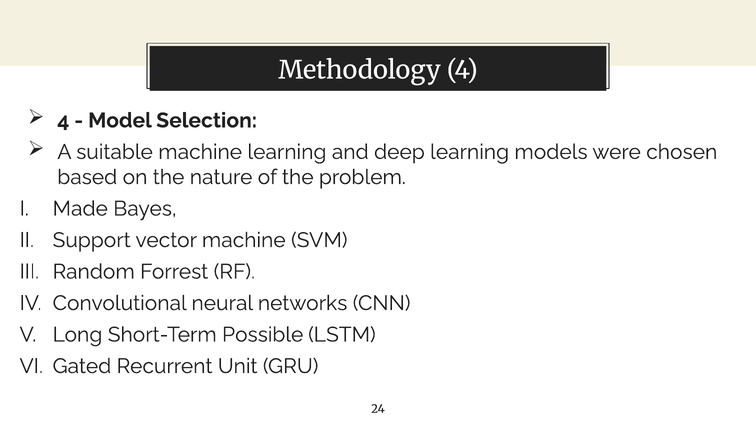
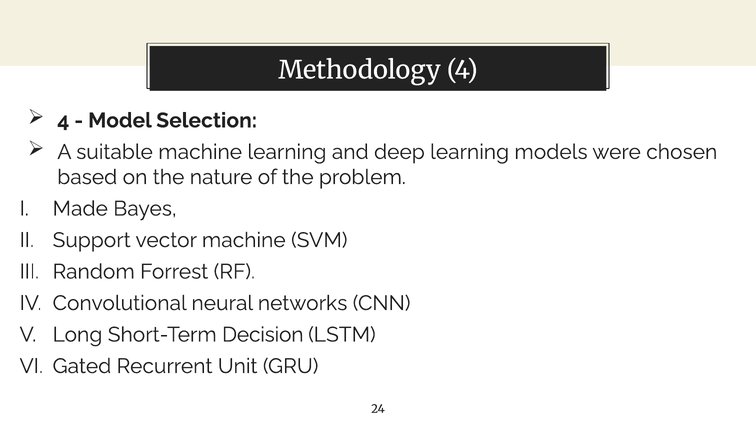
Possible: Possible -> Decision
